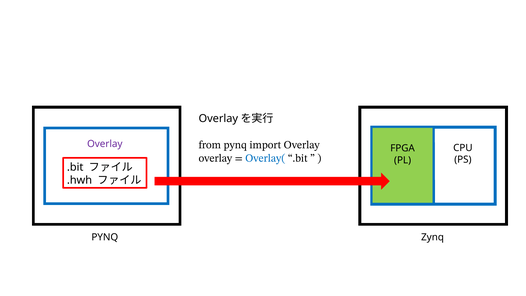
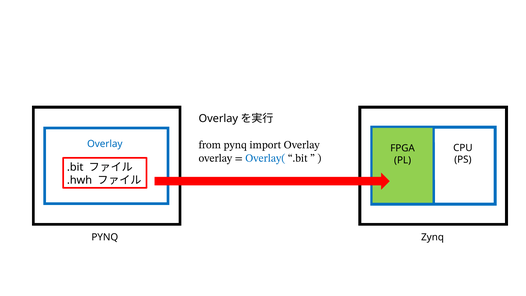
Overlay at (105, 144) colour: purple -> blue
